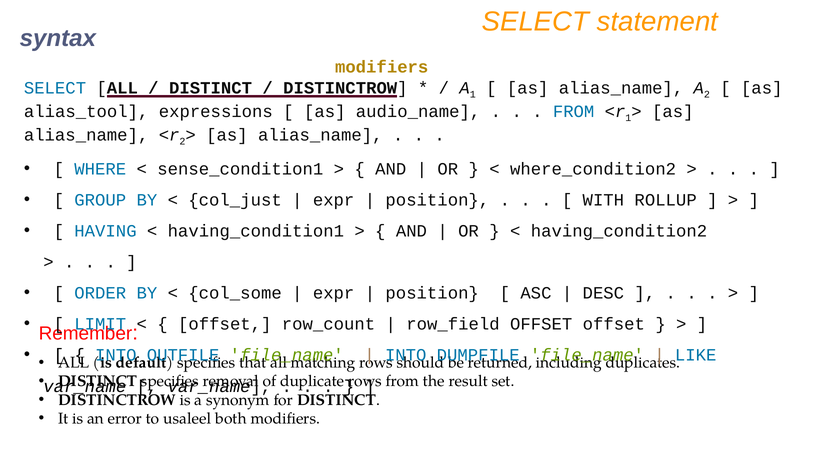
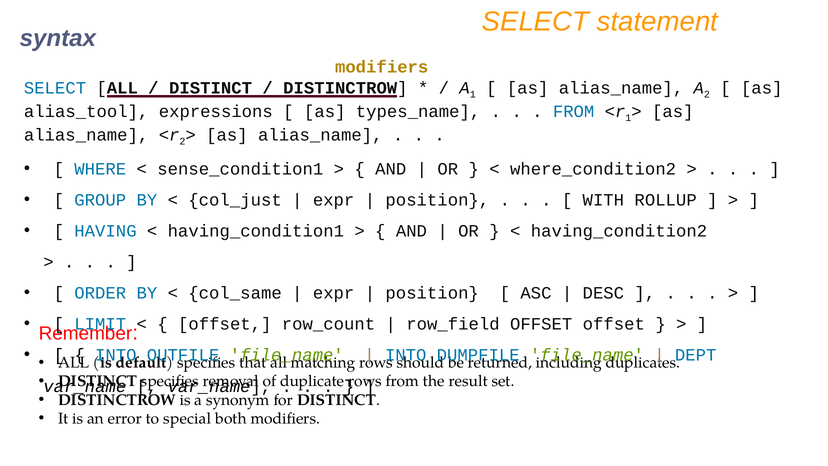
audio_name: audio_name -> types_name
col_some: col_some -> col_same
LIKE: LIKE -> DEPT
usaleel: usaleel -> special
